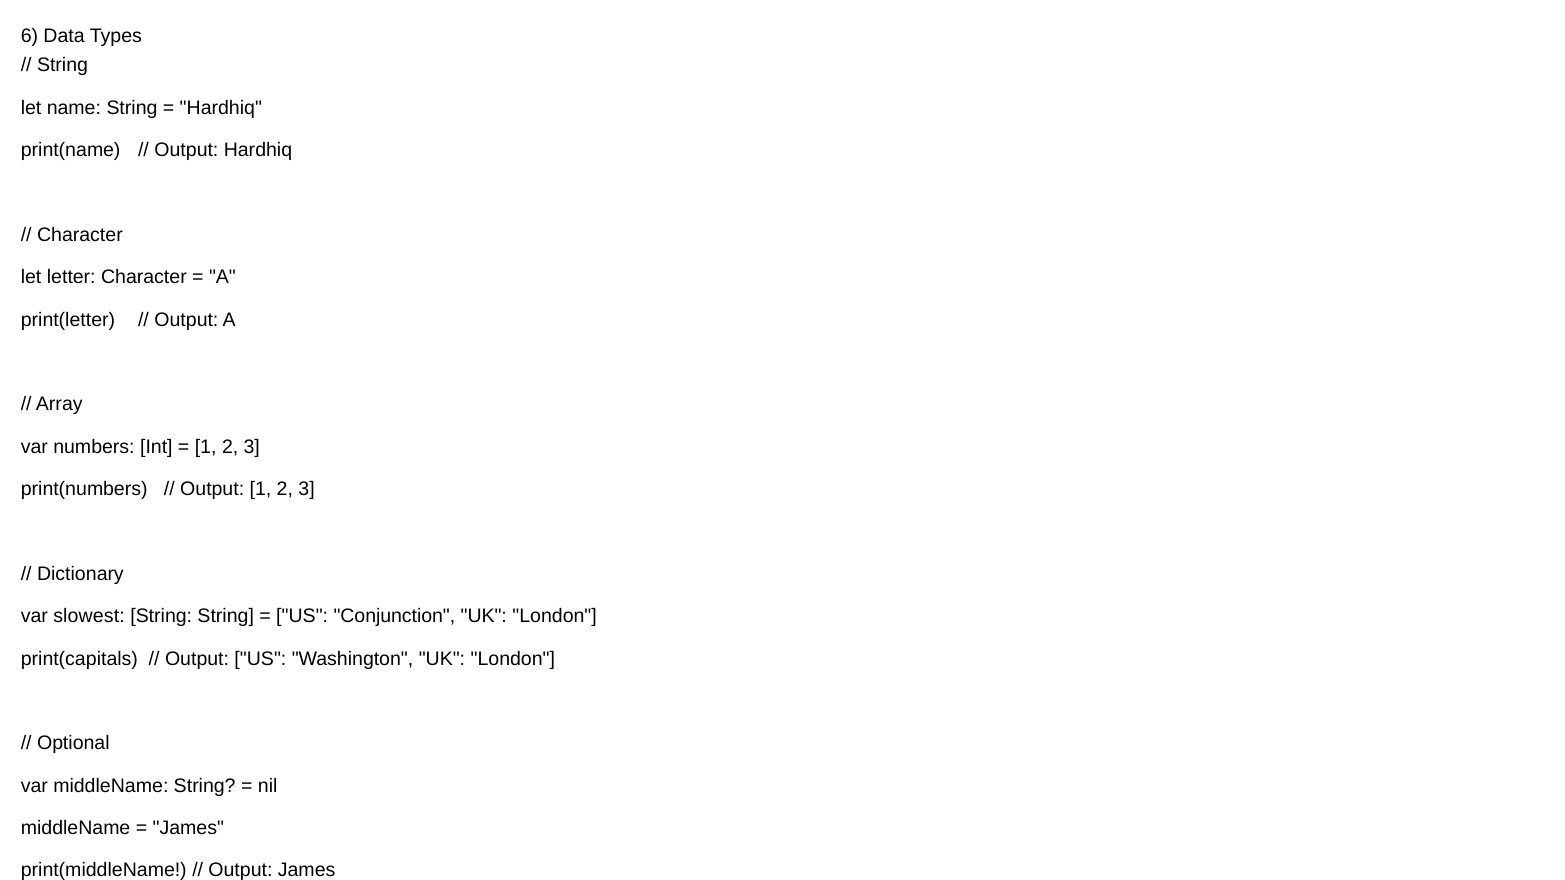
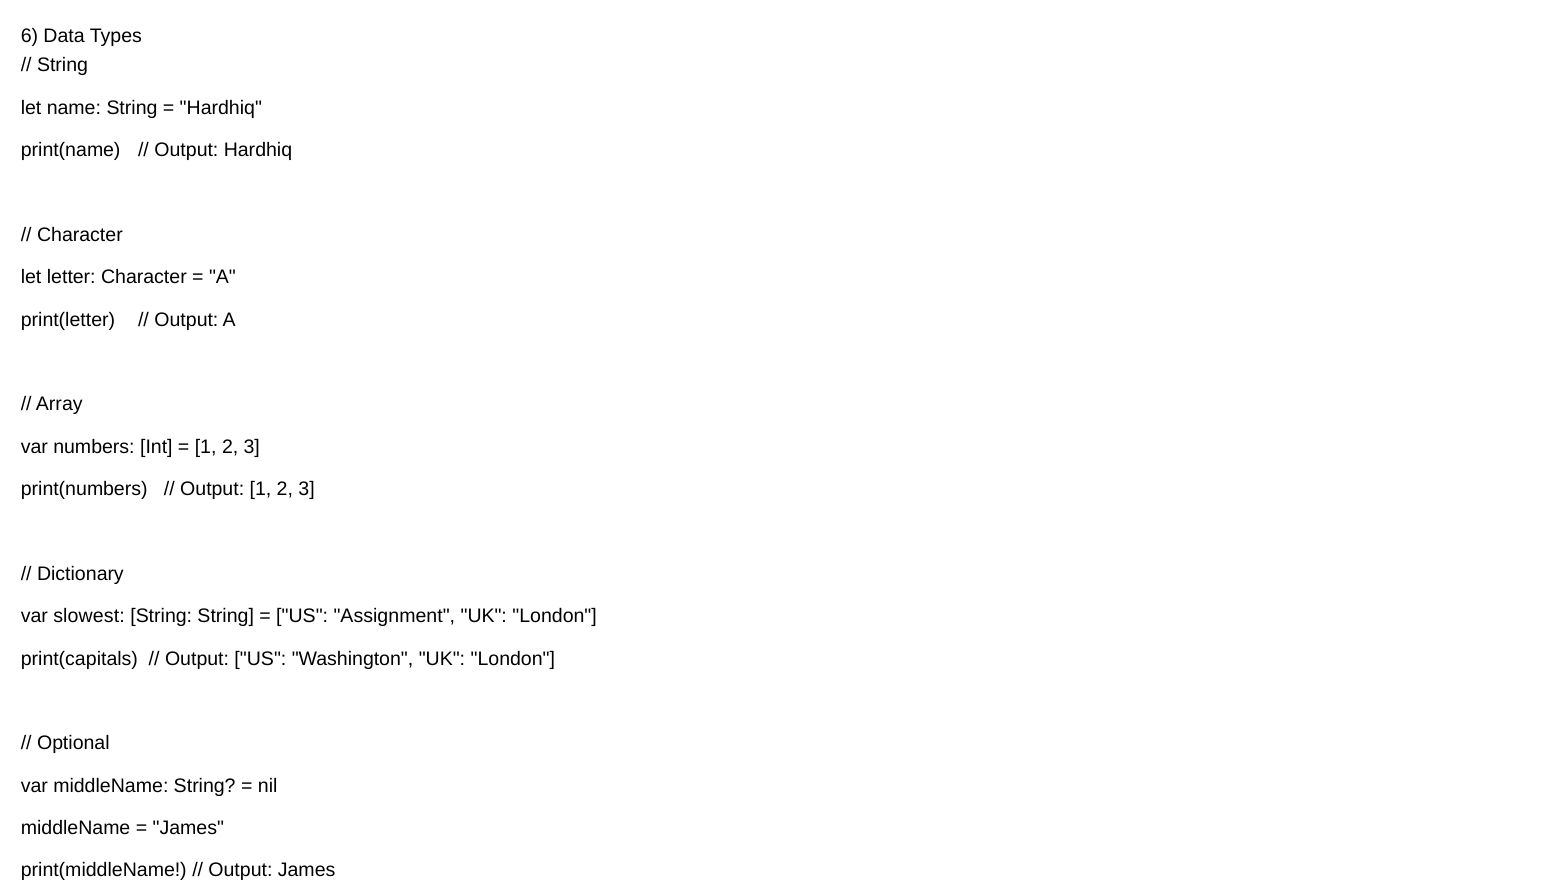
Conjunction: Conjunction -> Assignment
